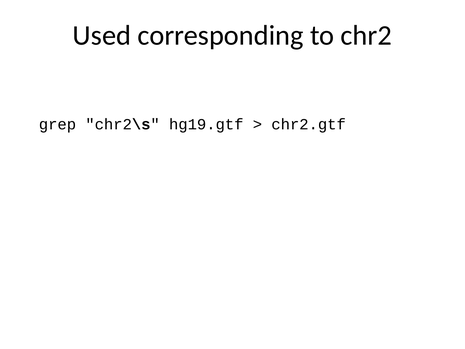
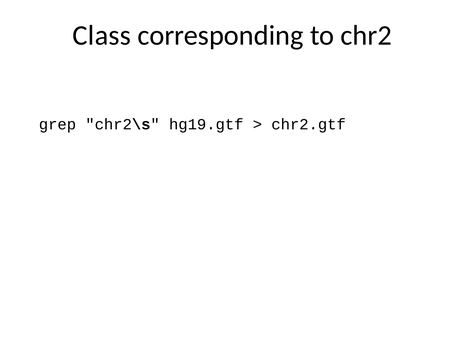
Used: Used -> Class
